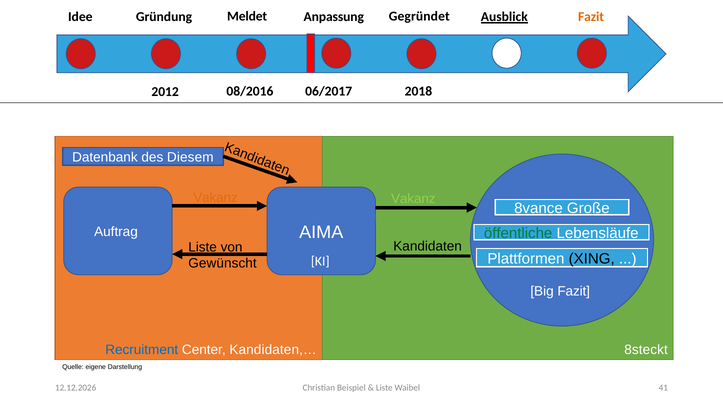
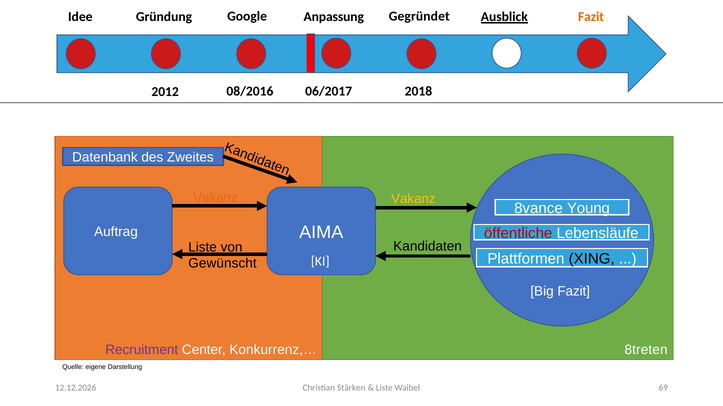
Meldet: Meldet -> Google
Diesem: Diesem -> Zweites
Vakanz at (413, 199) colour: light green -> yellow
Große: Große -> Young
öffentliche colour: green -> red
Recruitment colour: blue -> purple
Kandidaten,…: Kandidaten,… -> Konkurrenz,…
8steckt: 8steckt -> 8treten
41: 41 -> 69
Beispiel: Beispiel -> Stärken
